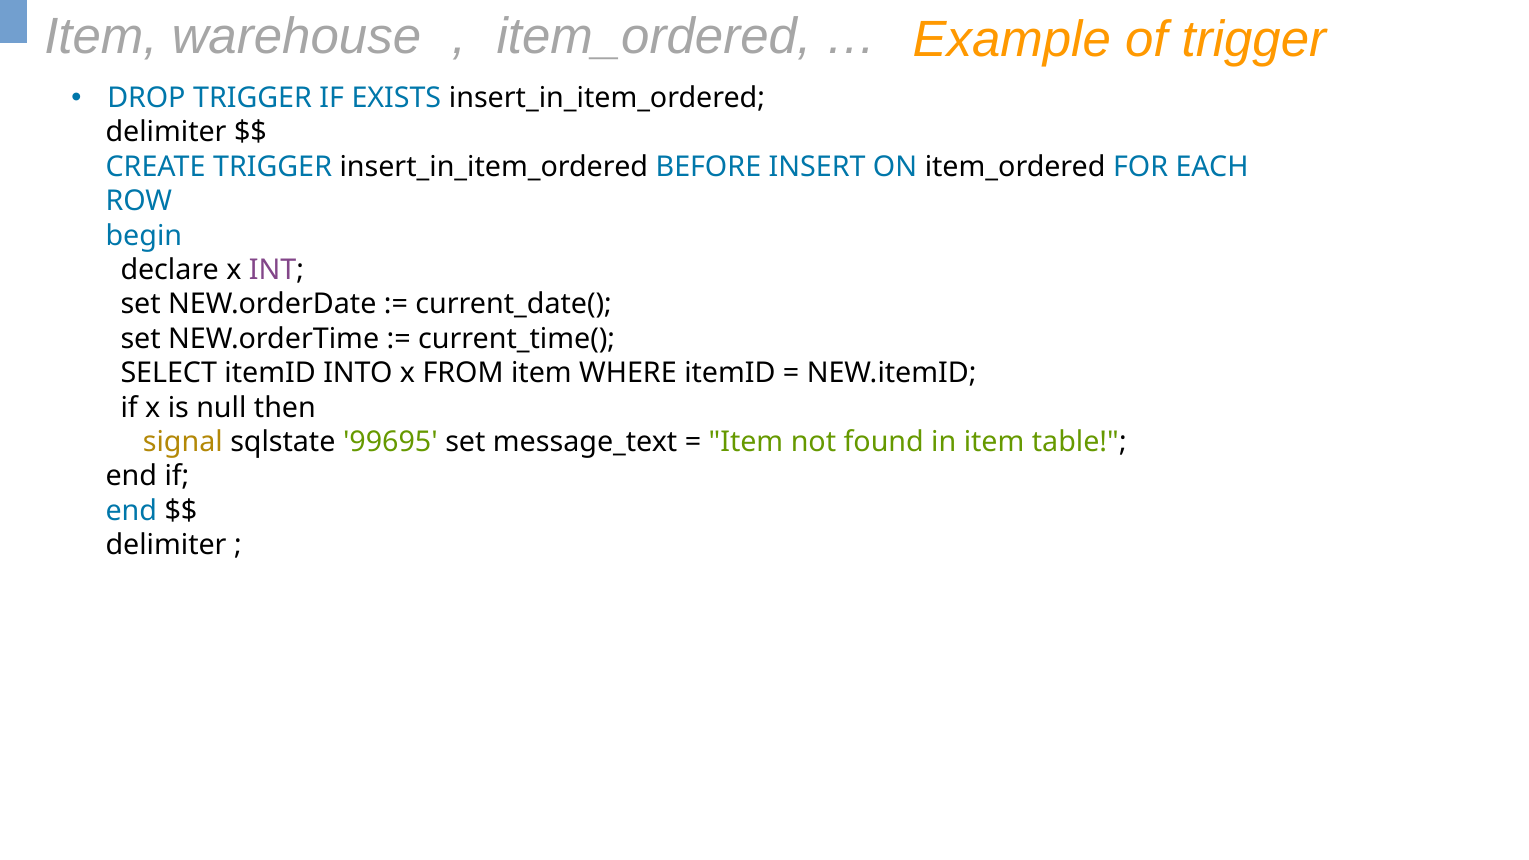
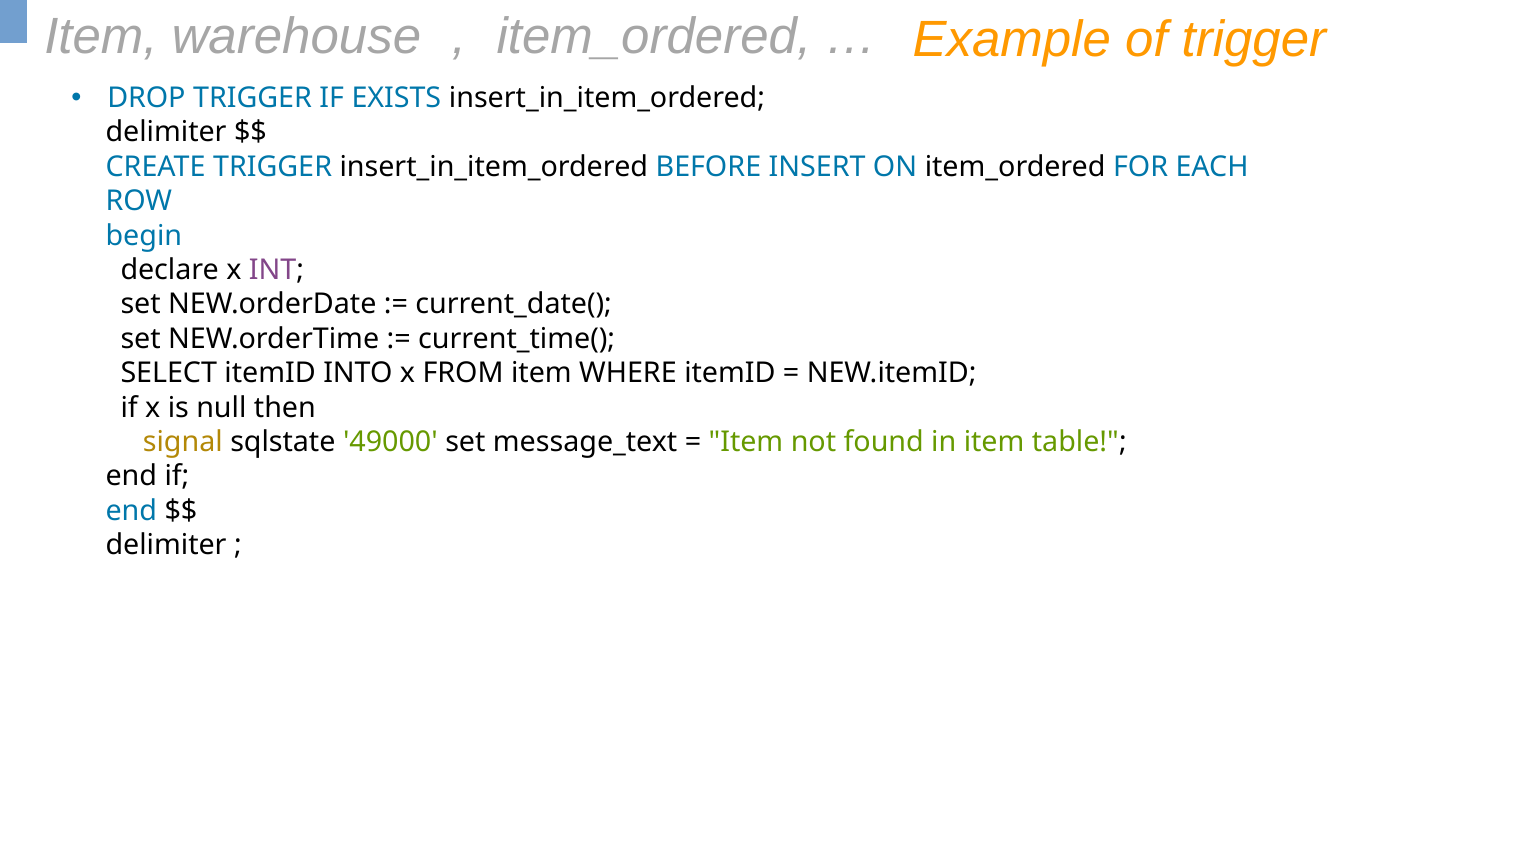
99695: 99695 -> 49000
